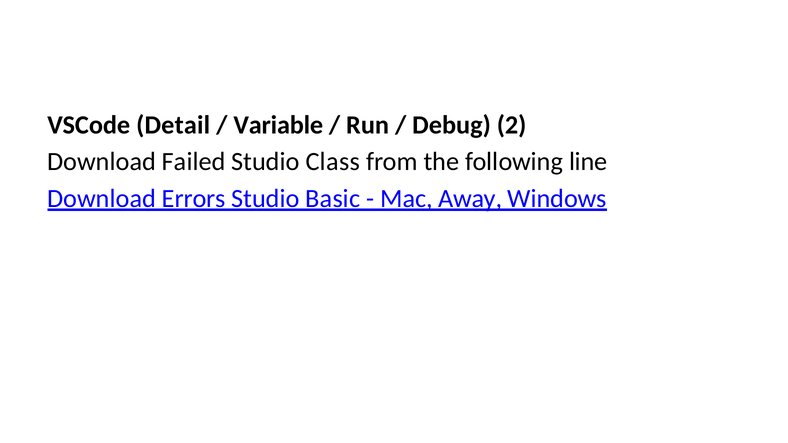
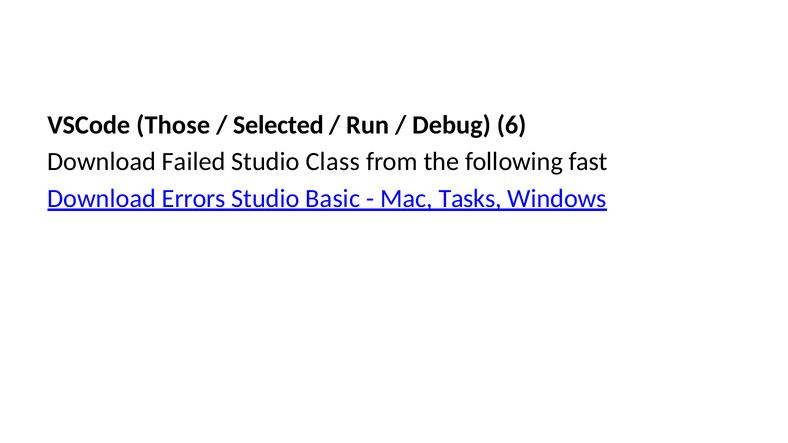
Detail: Detail -> Those
Variable: Variable -> Selected
2: 2 -> 6
line: line -> fast
Away: Away -> Tasks
